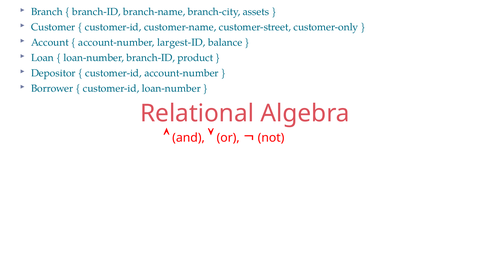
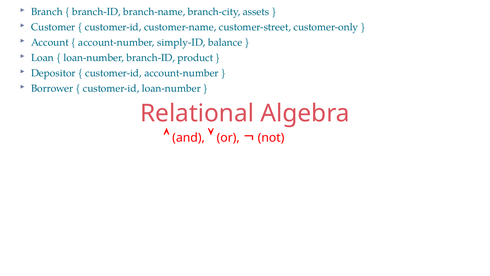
largest-ID: largest-ID -> simply-ID
